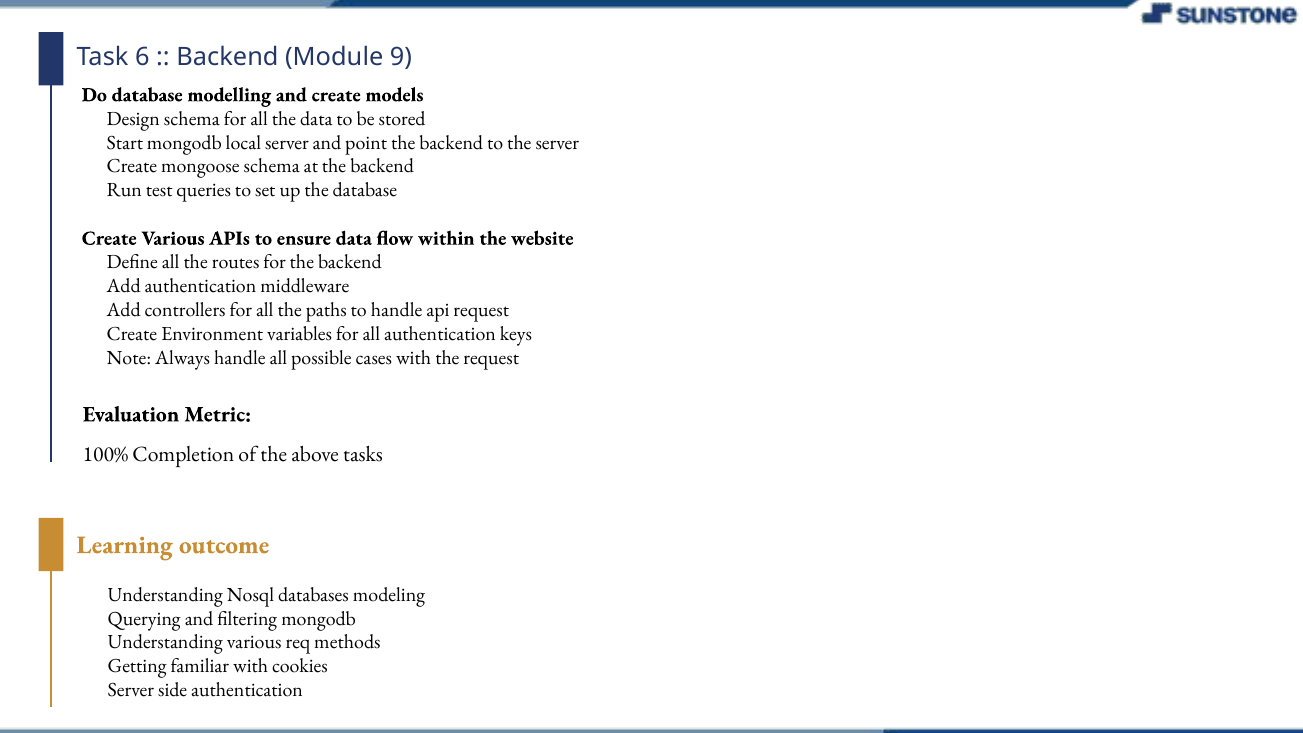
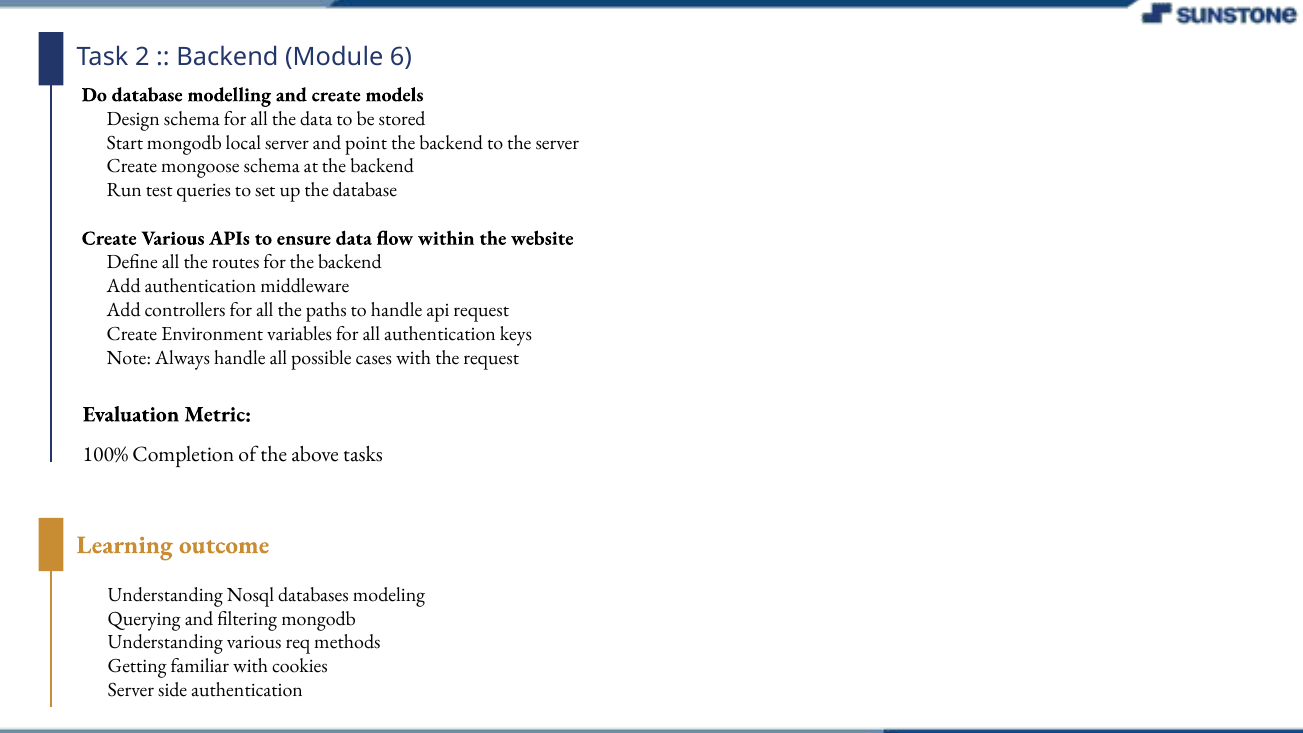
6: 6 -> 2
9: 9 -> 6
